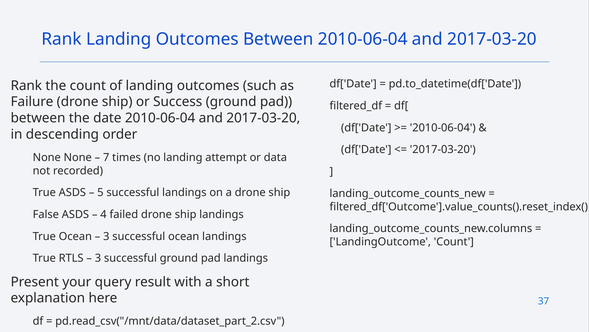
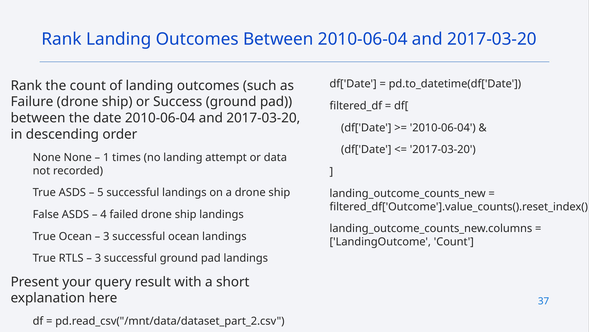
7: 7 -> 1
